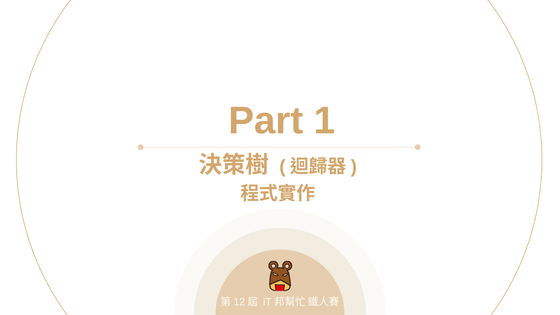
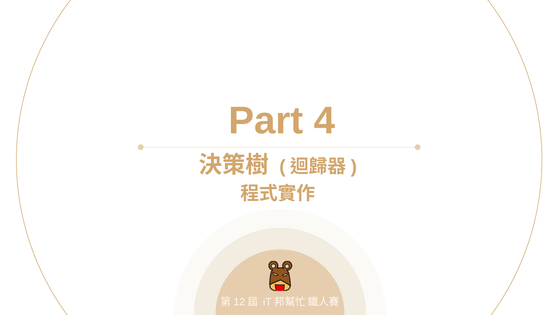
1: 1 -> 4
